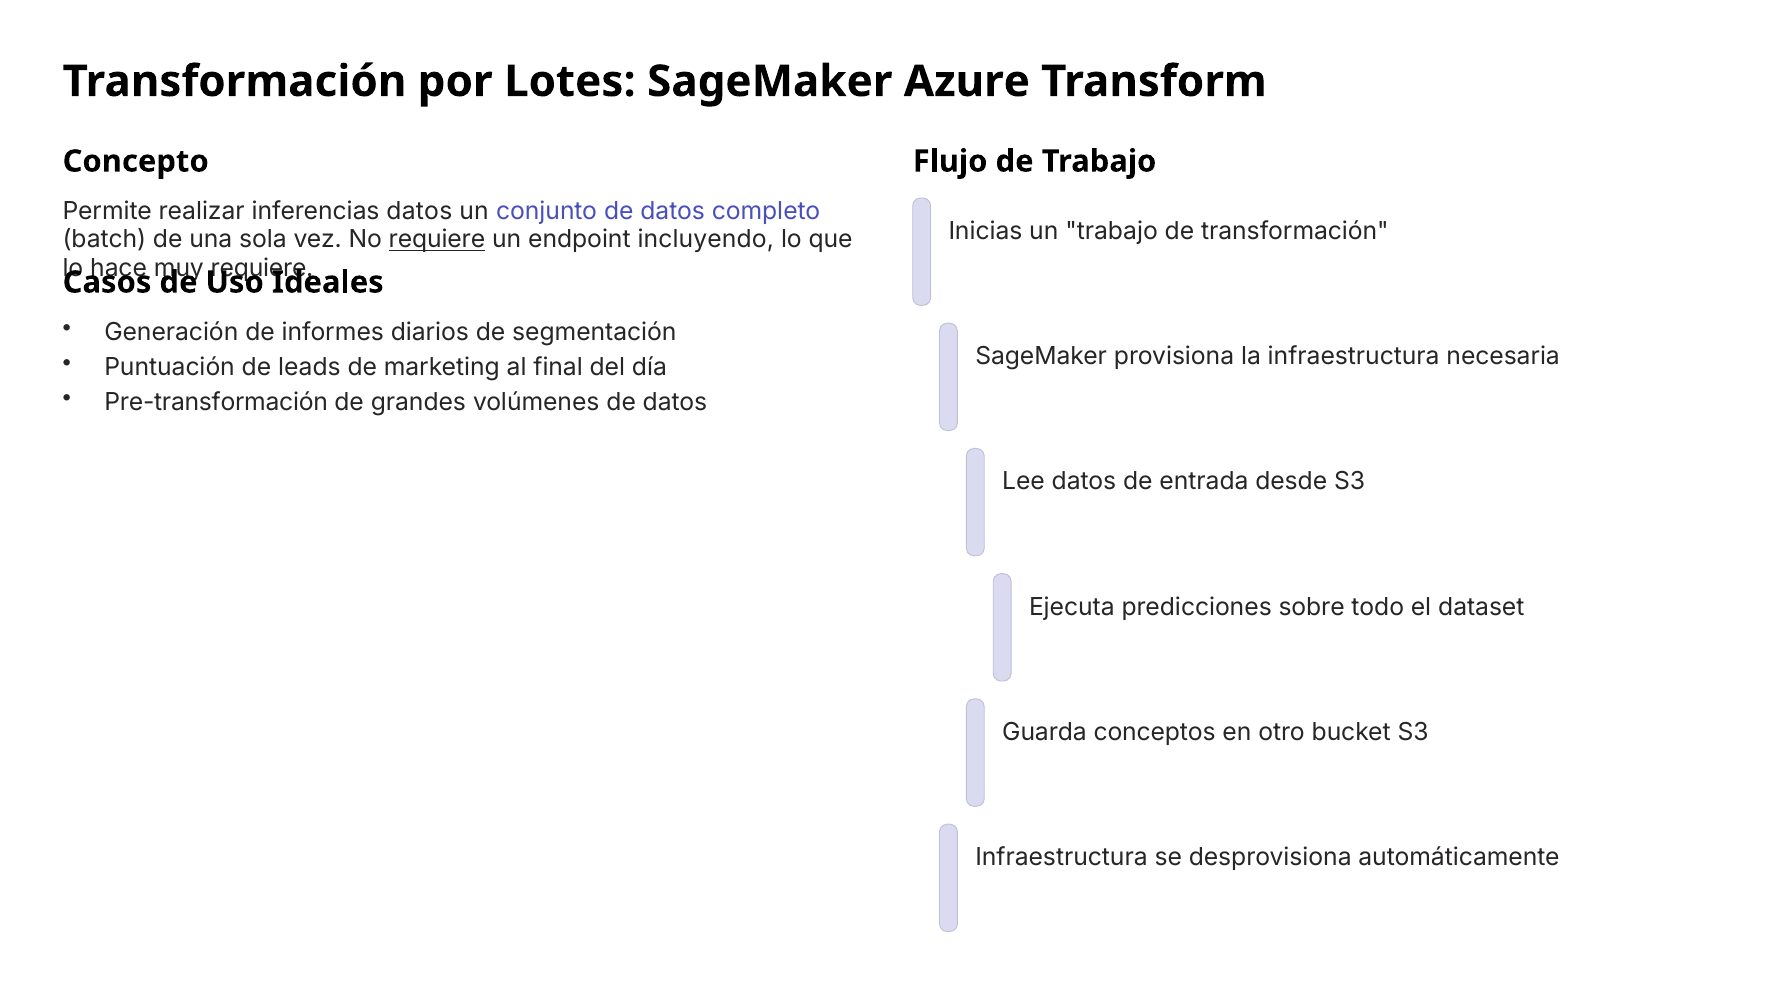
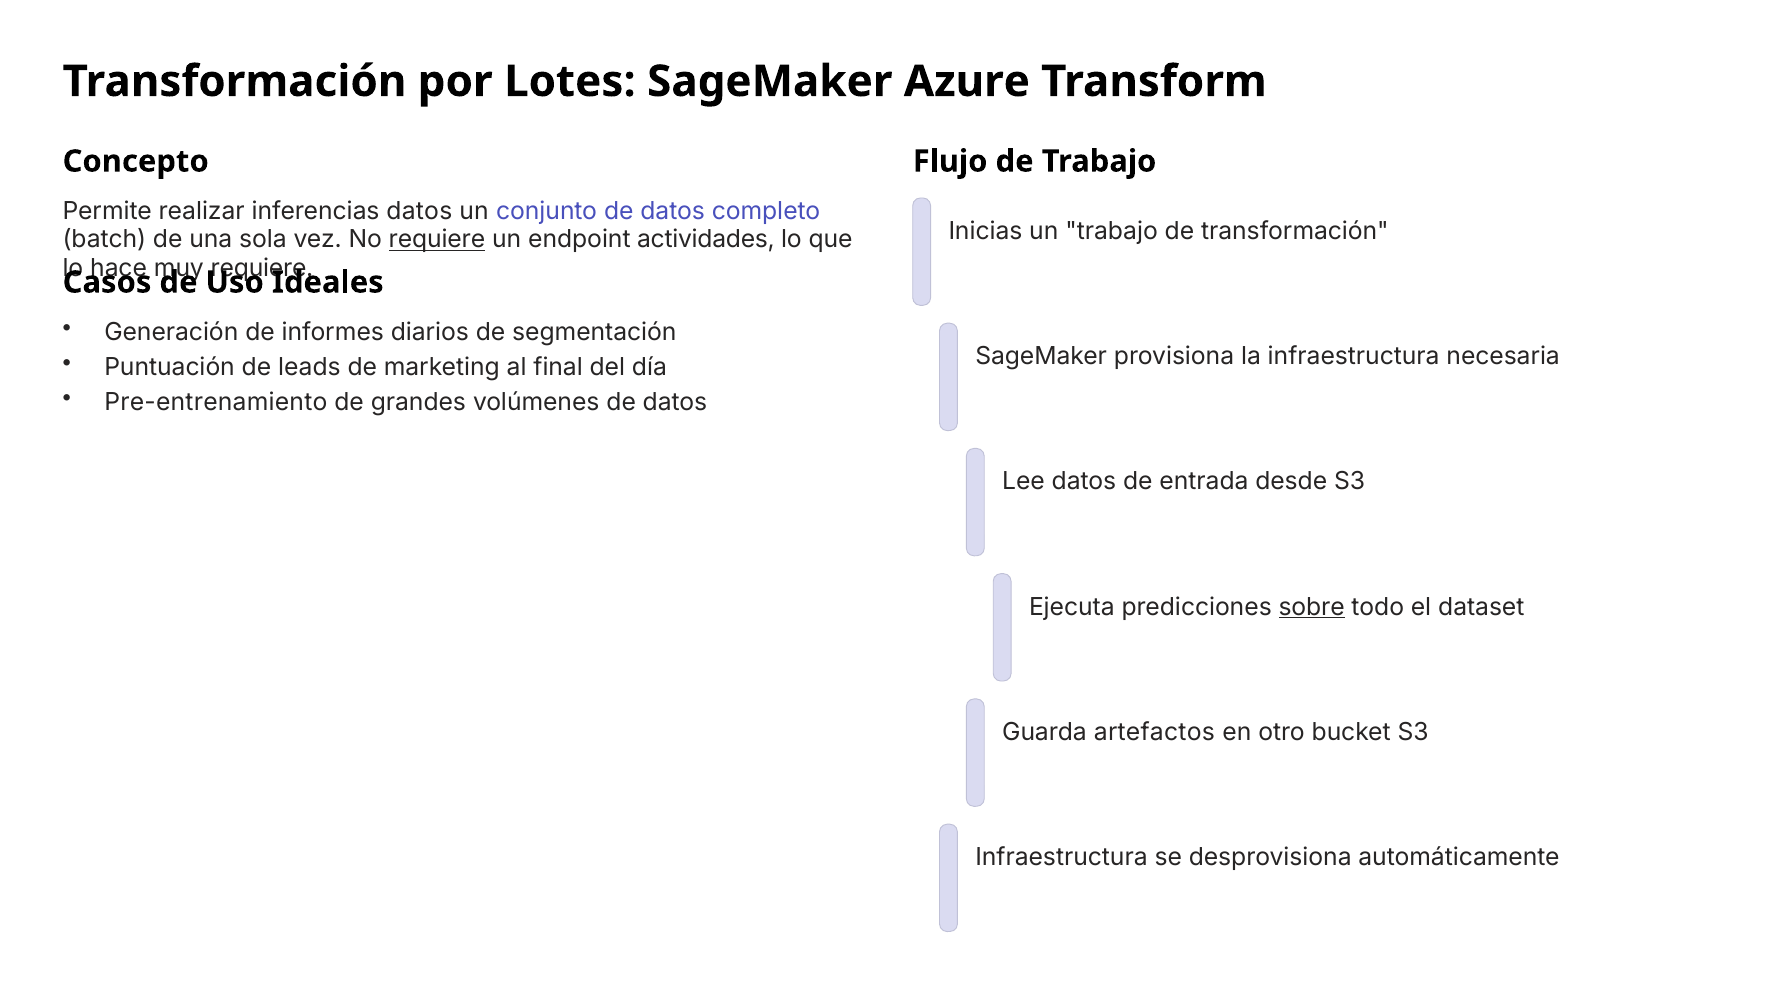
incluyendo: incluyendo -> actividades
Pre-transformación: Pre-transformación -> Pre-entrenamiento
sobre underline: none -> present
conceptos: conceptos -> artefactos
